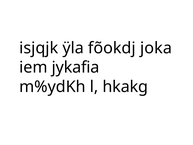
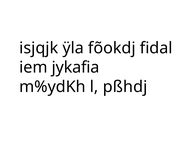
joka: joka -> fidal
hkakg: hkakg -> pßhdj
